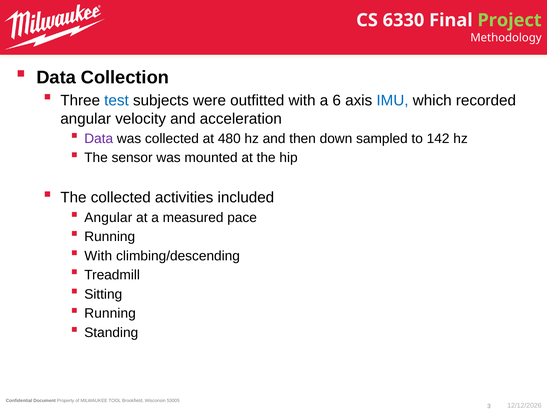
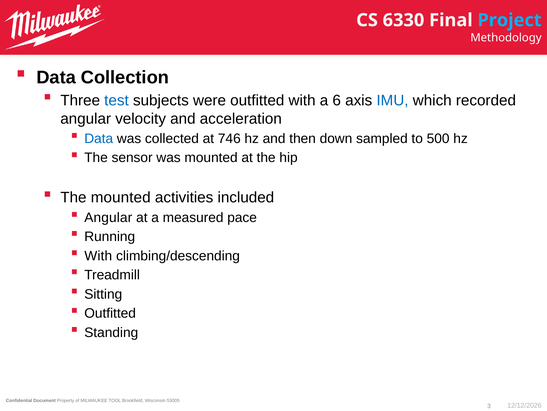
Project colour: light green -> light blue
Data at (99, 138) colour: purple -> blue
480: 480 -> 746
142: 142 -> 500
The collected: collected -> mounted
Running at (110, 313): Running -> Outfitted
